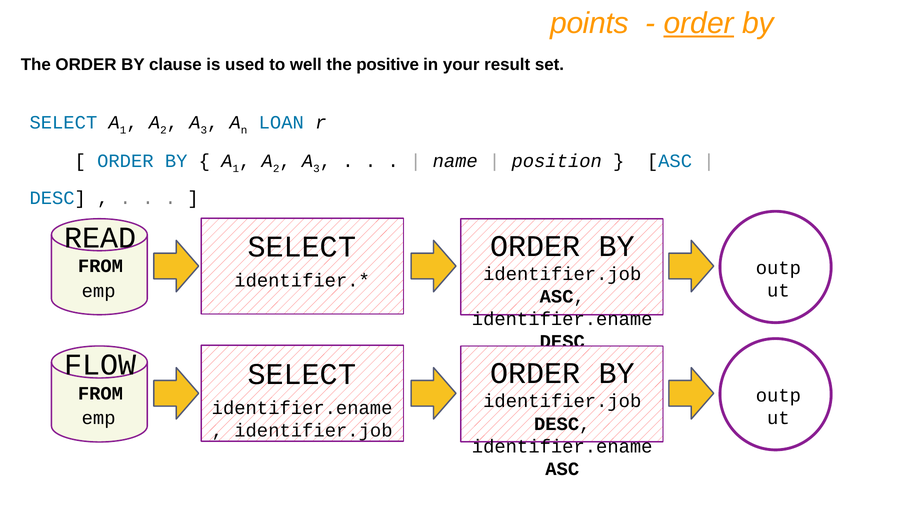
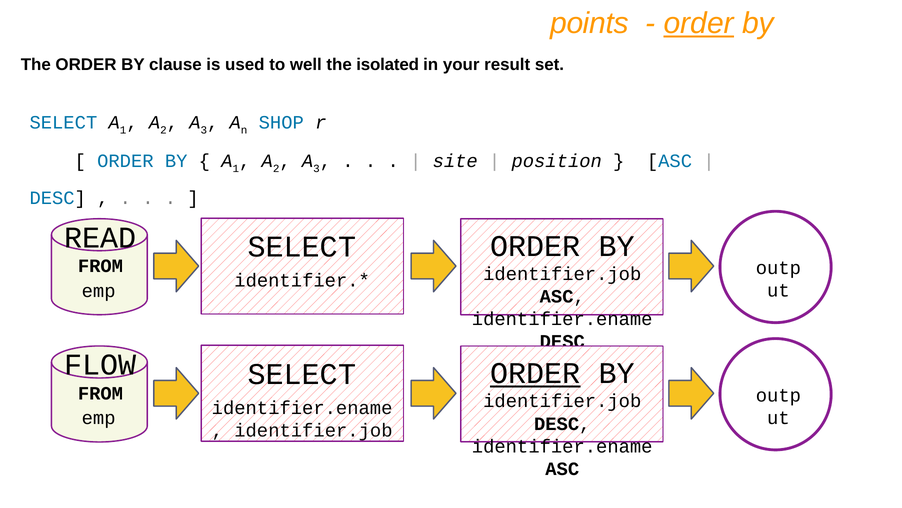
positive: positive -> isolated
LOAN: LOAN -> SHOP
name: name -> site
ORDER at (535, 373) underline: none -> present
